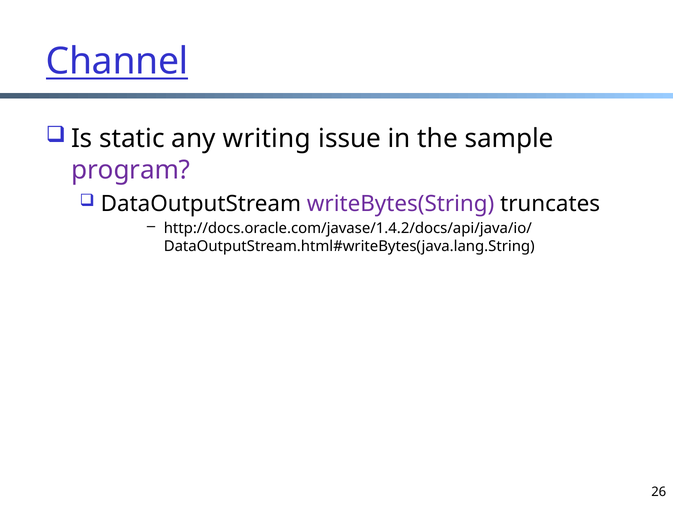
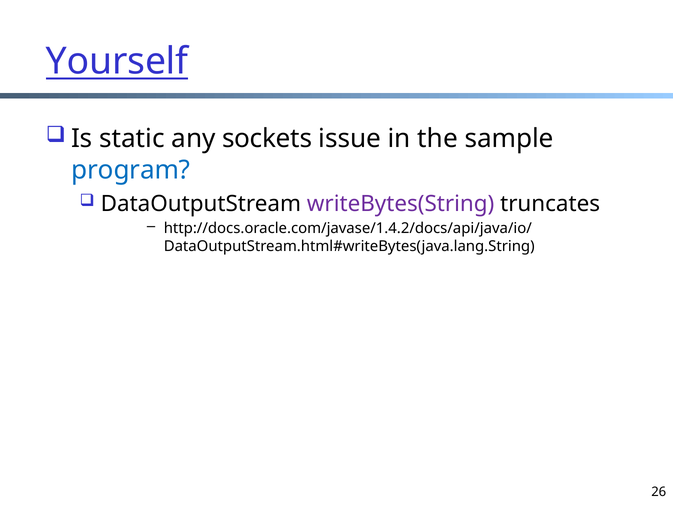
Channel: Channel -> Yourself
writing: writing -> sockets
program colour: purple -> blue
